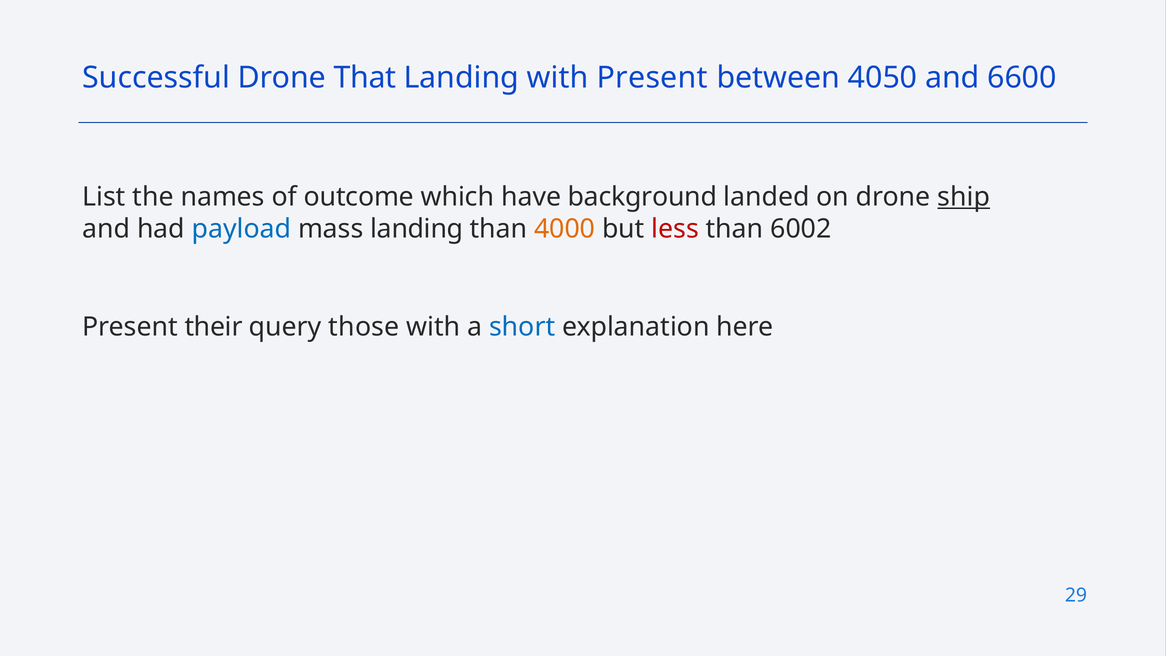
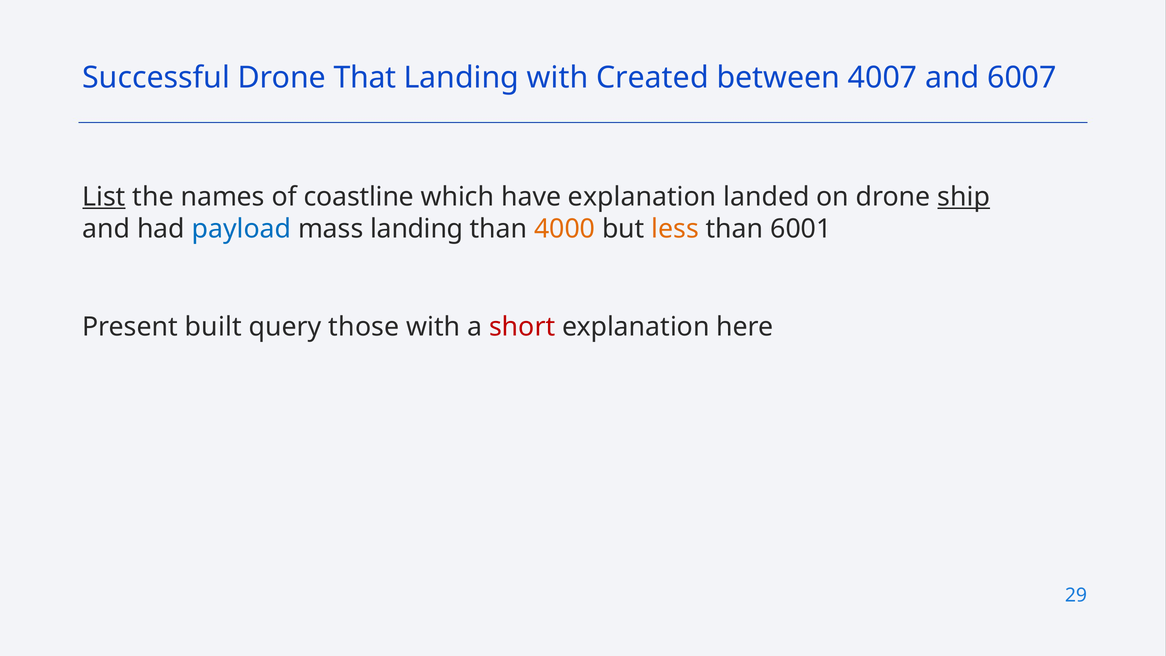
with Present: Present -> Created
4050: 4050 -> 4007
6600: 6600 -> 6007
List underline: none -> present
outcome: outcome -> coastline
have background: background -> explanation
less colour: red -> orange
6002: 6002 -> 6001
their: their -> built
short colour: blue -> red
